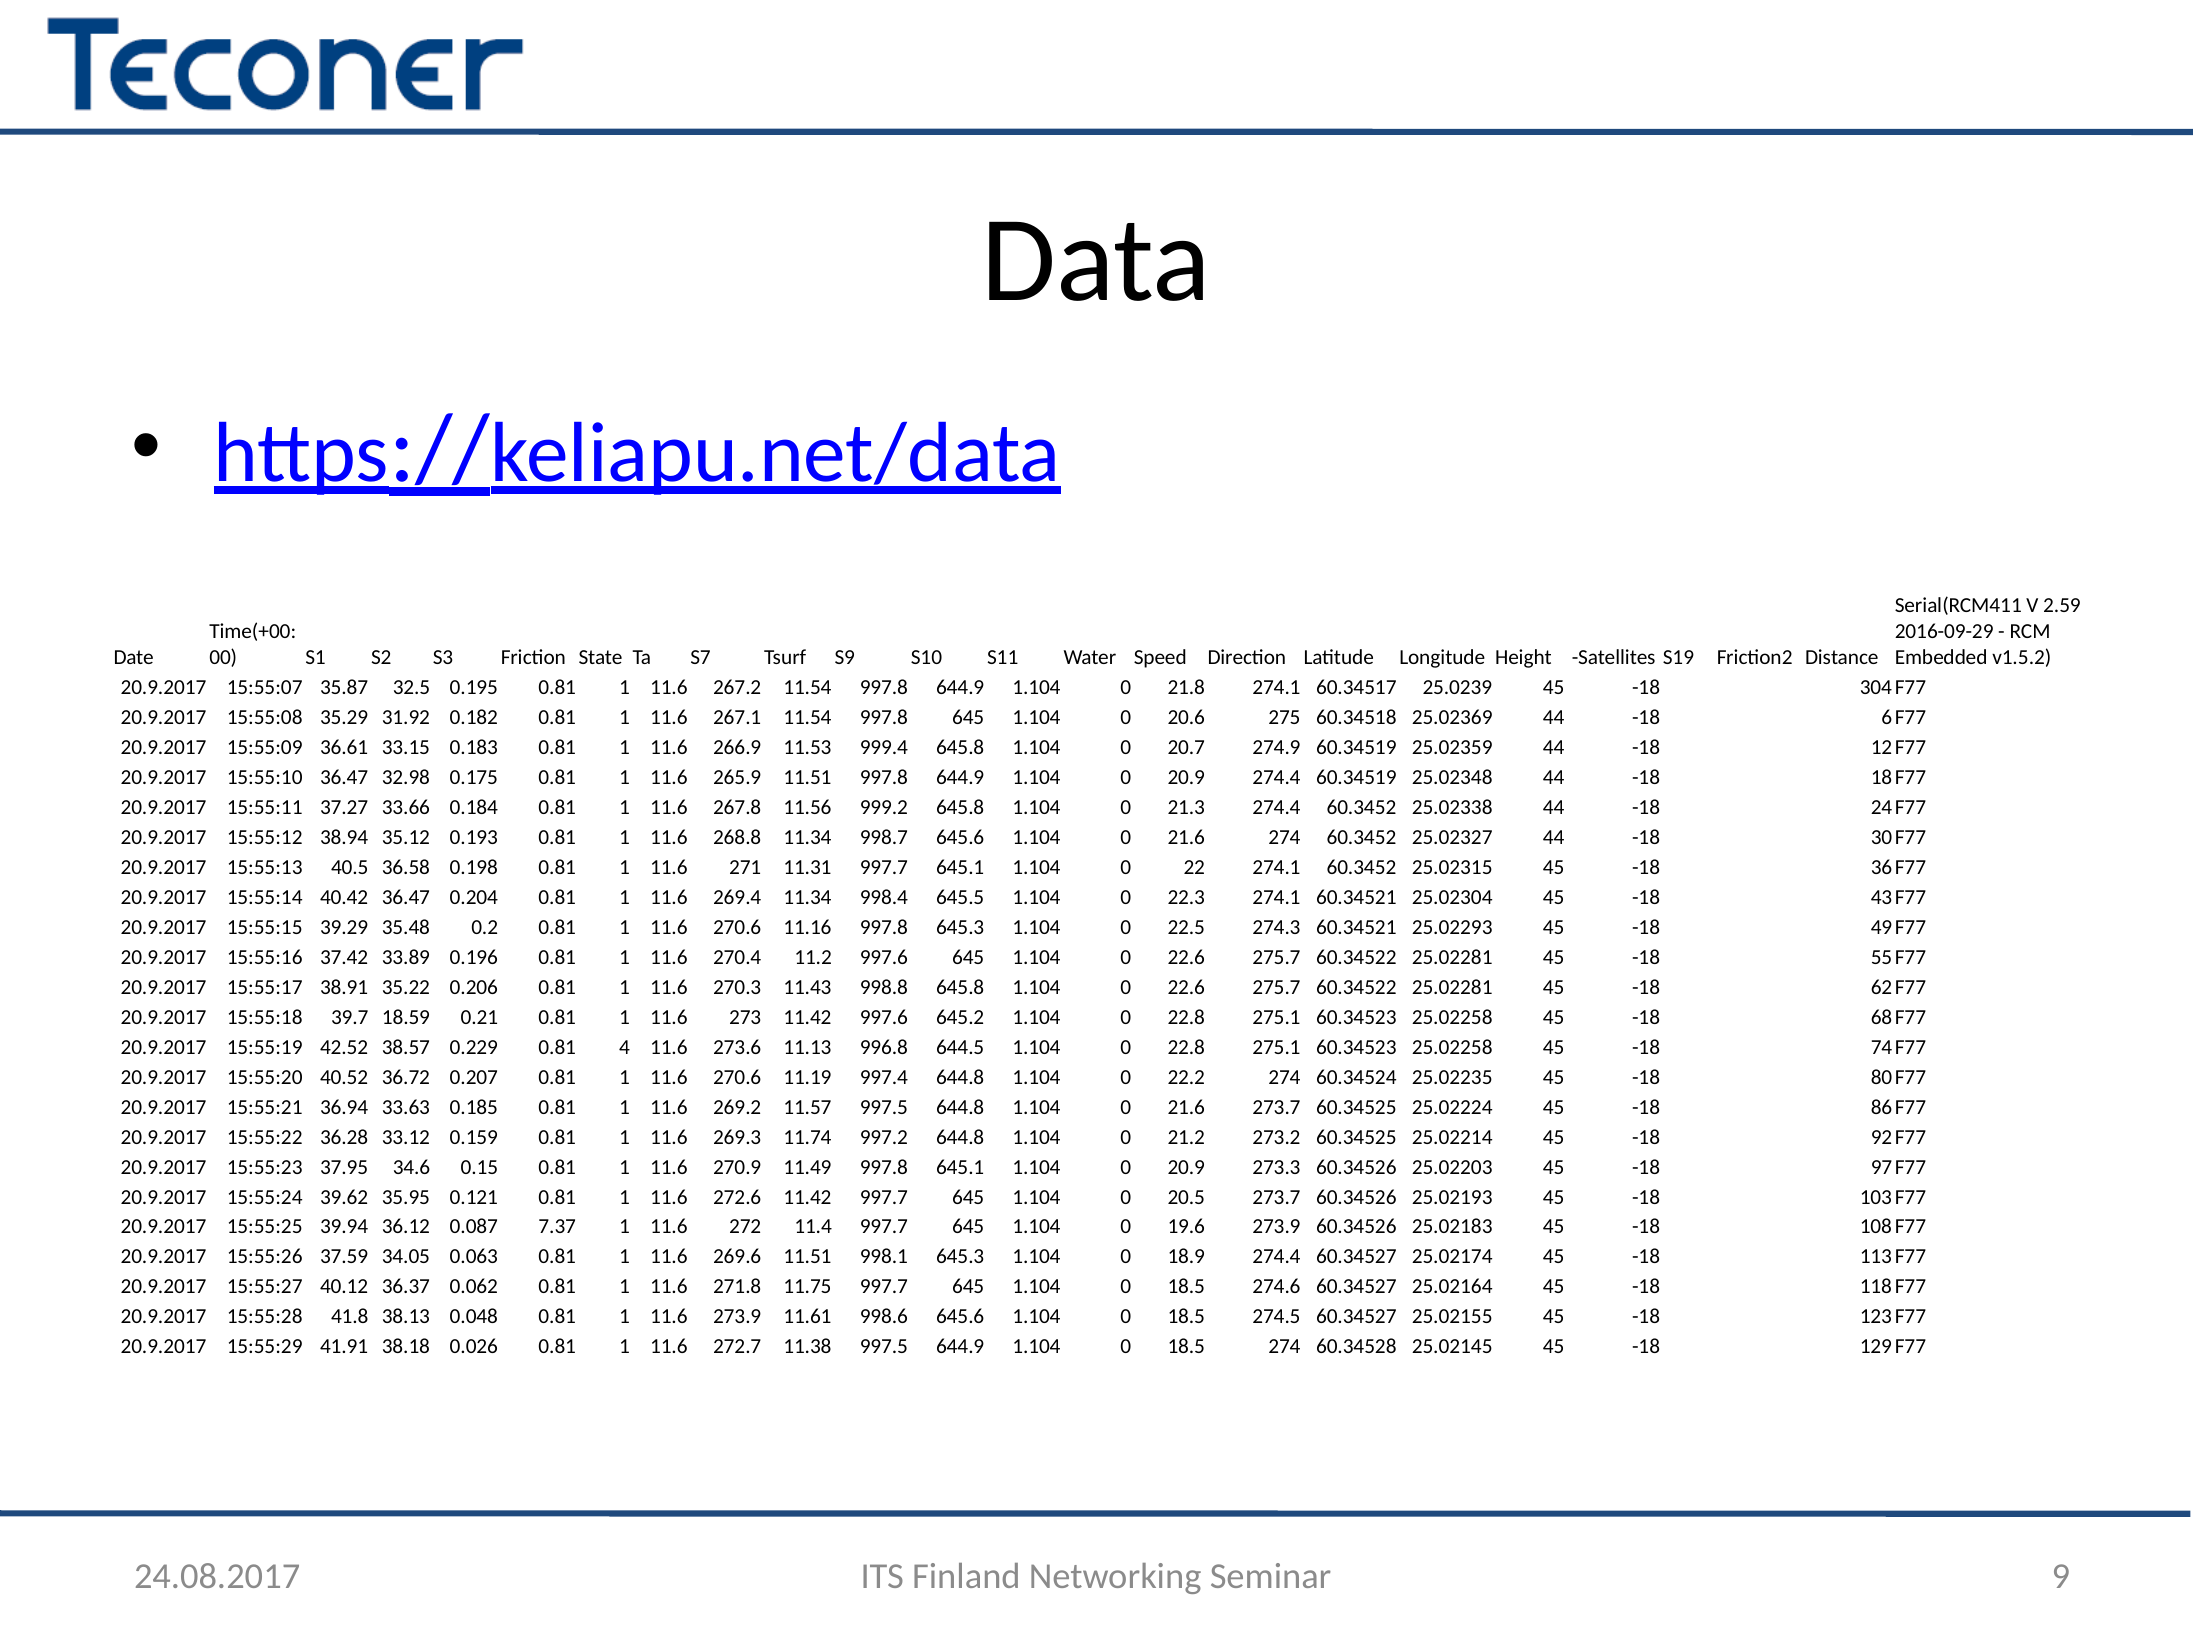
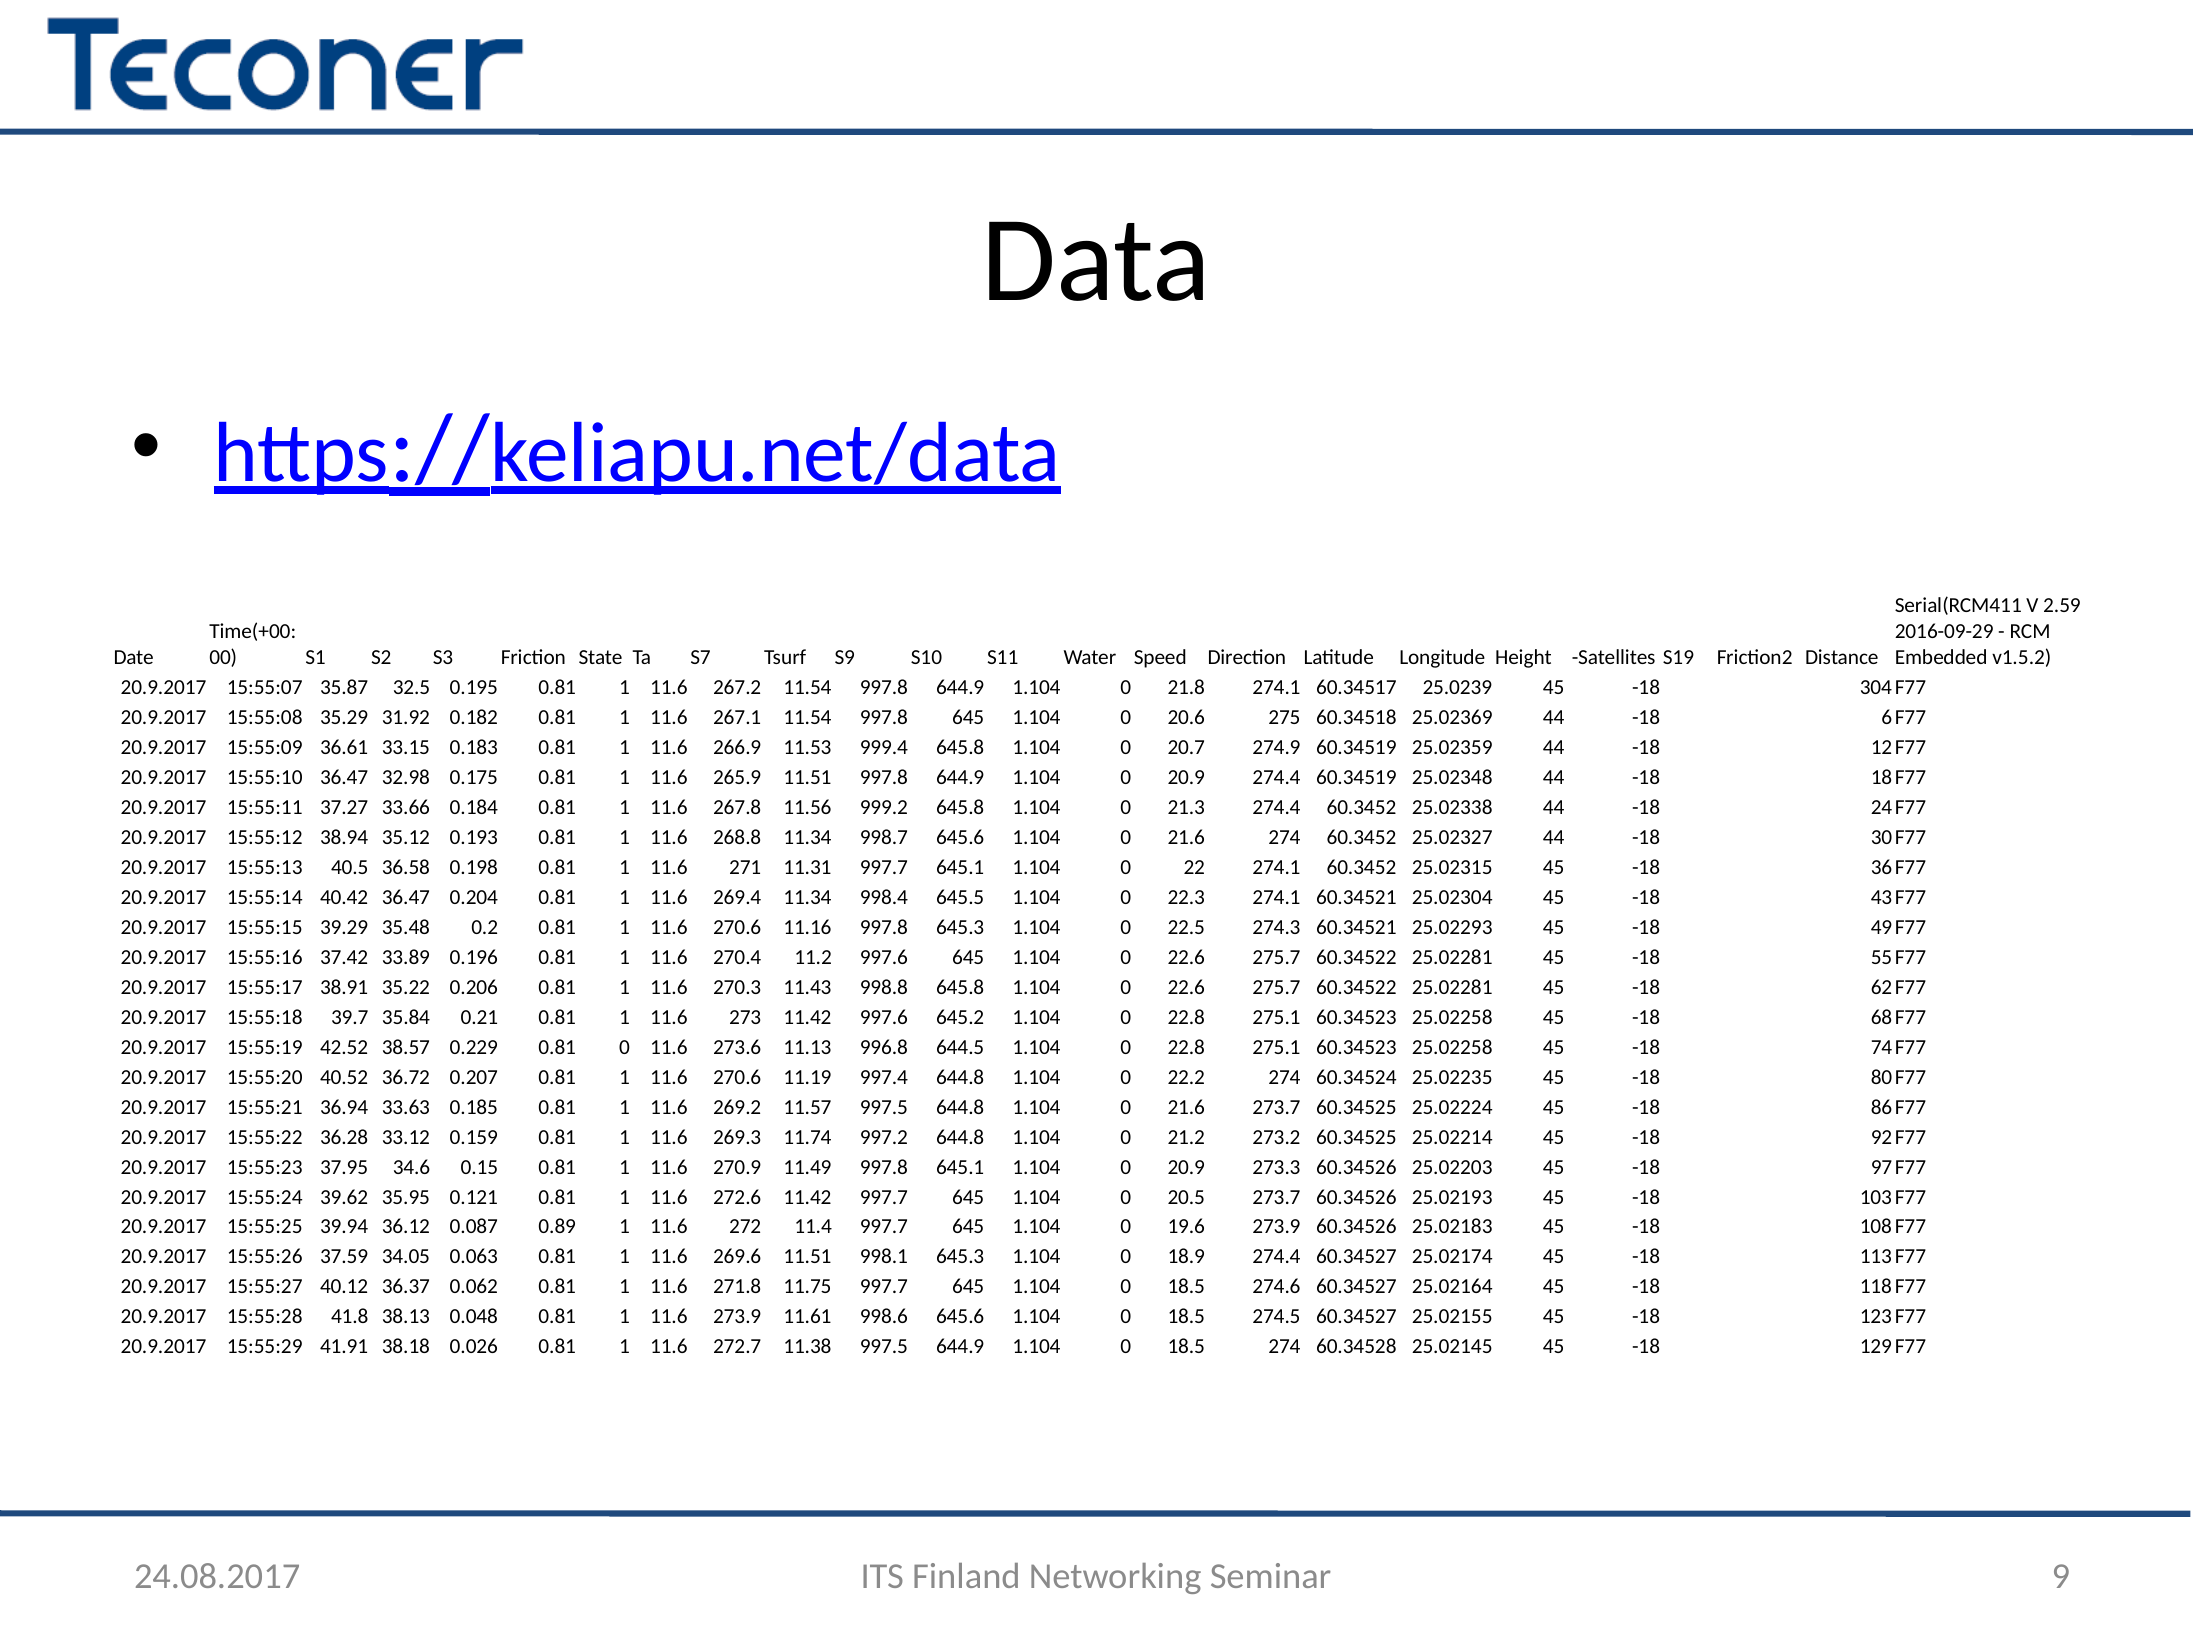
18.59: 18.59 -> 35.84
0.81 4: 4 -> 0
7.37: 7.37 -> 0.89
